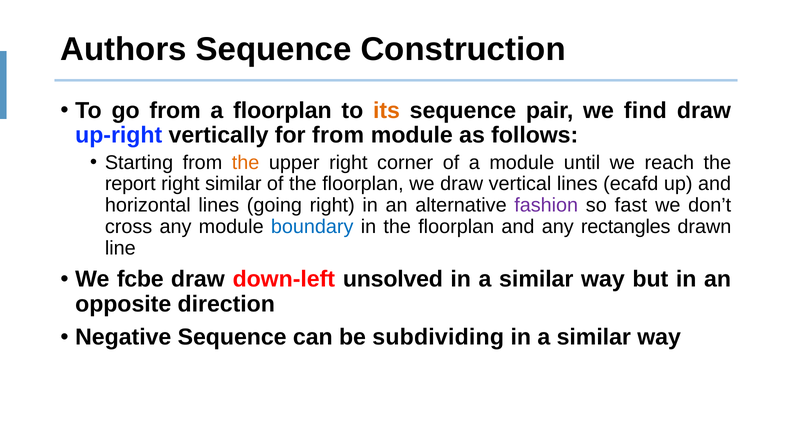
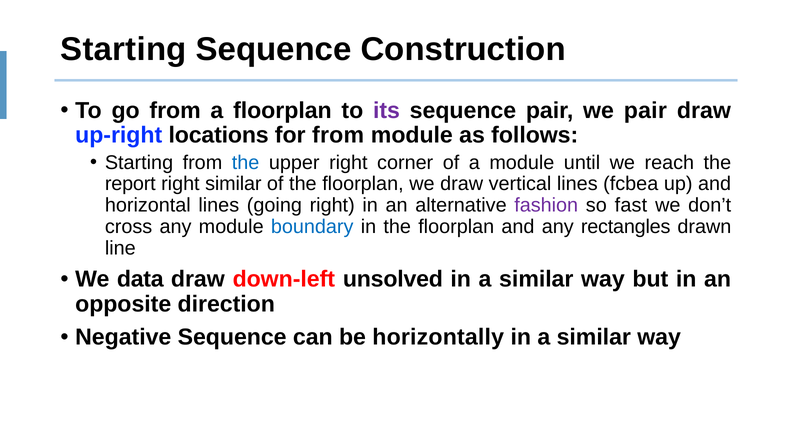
Authors at (124, 49): Authors -> Starting
its colour: orange -> purple
we find: find -> pair
vertically: vertically -> locations
the at (246, 163) colour: orange -> blue
ecafd: ecafd -> fcbea
fcbe: fcbe -> data
subdividing: subdividing -> horizontally
